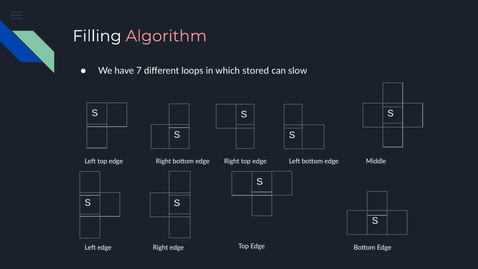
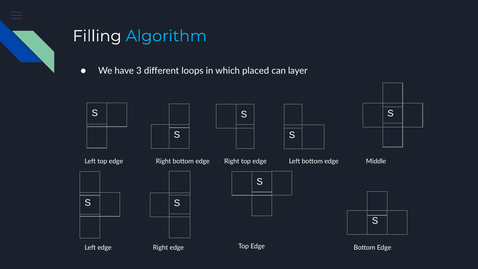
Algorithm colour: pink -> light blue
7: 7 -> 3
stored: stored -> placed
slow: slow -> layer
